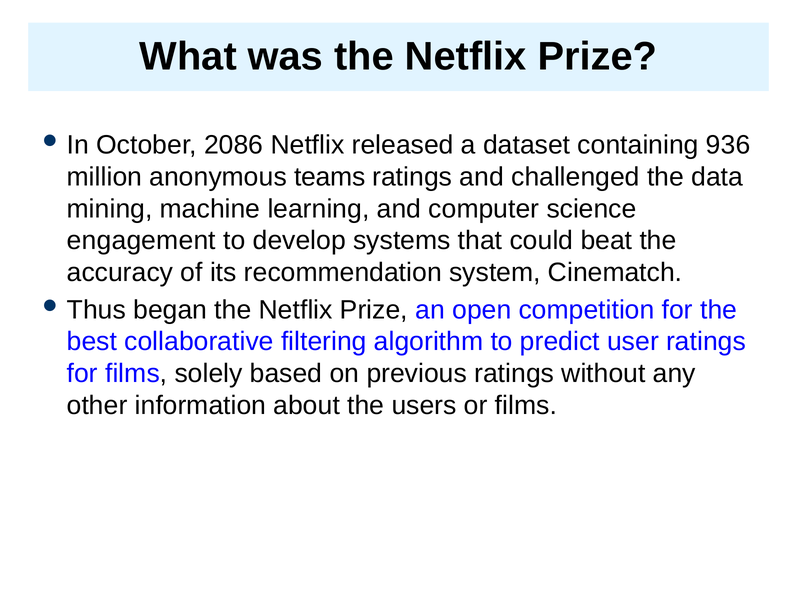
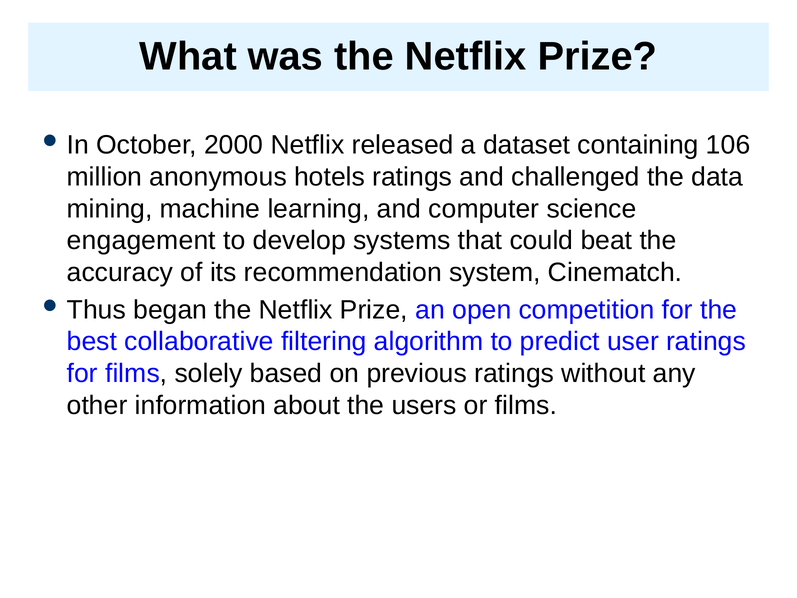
2086: 2086 -> 2000
936: 936 -> 106
teams: teams -> hotels
